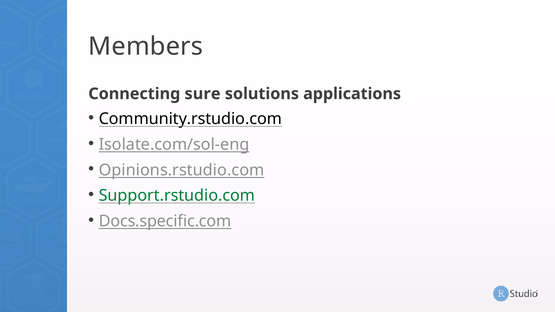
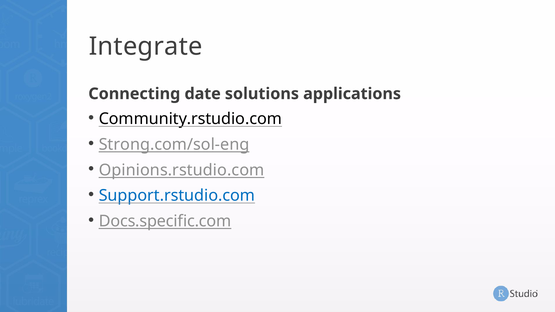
Members: Members -> Integrate
sure: sure -> date
Isolate.com/sol-eng: Isolate.com/sol-eng -> Strong.com/sol-eng
Support.rstudio.com colour: green -> blue
